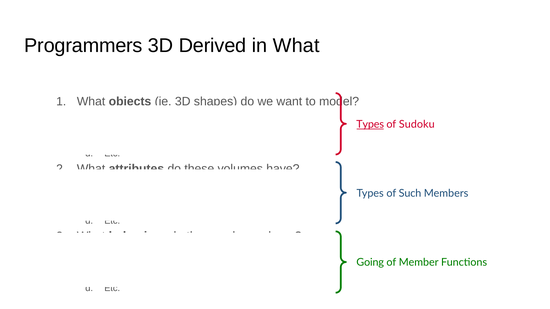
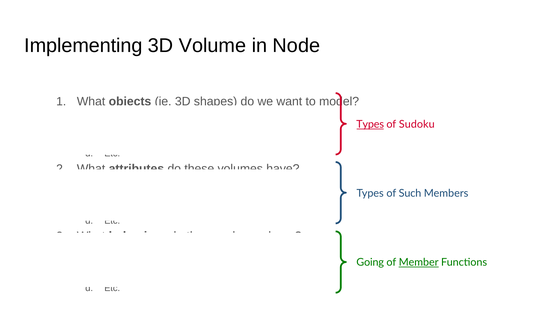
Programmers: Programmers -> Implementing
3D Derived: Derived -> Volume
in What: What -> Node
Member underline: none -> present
